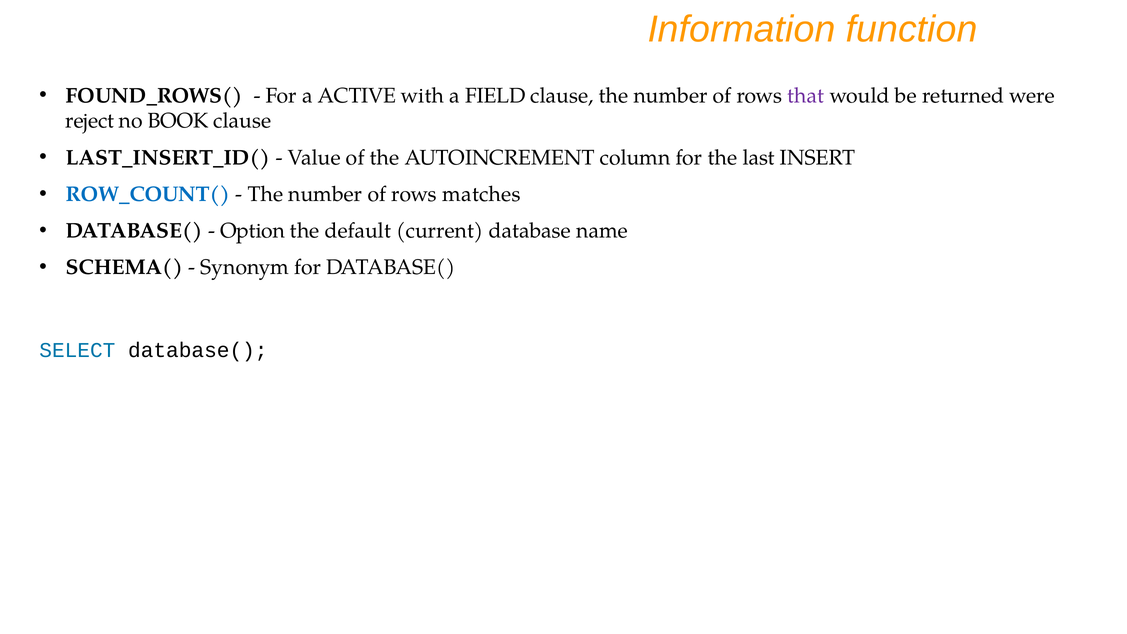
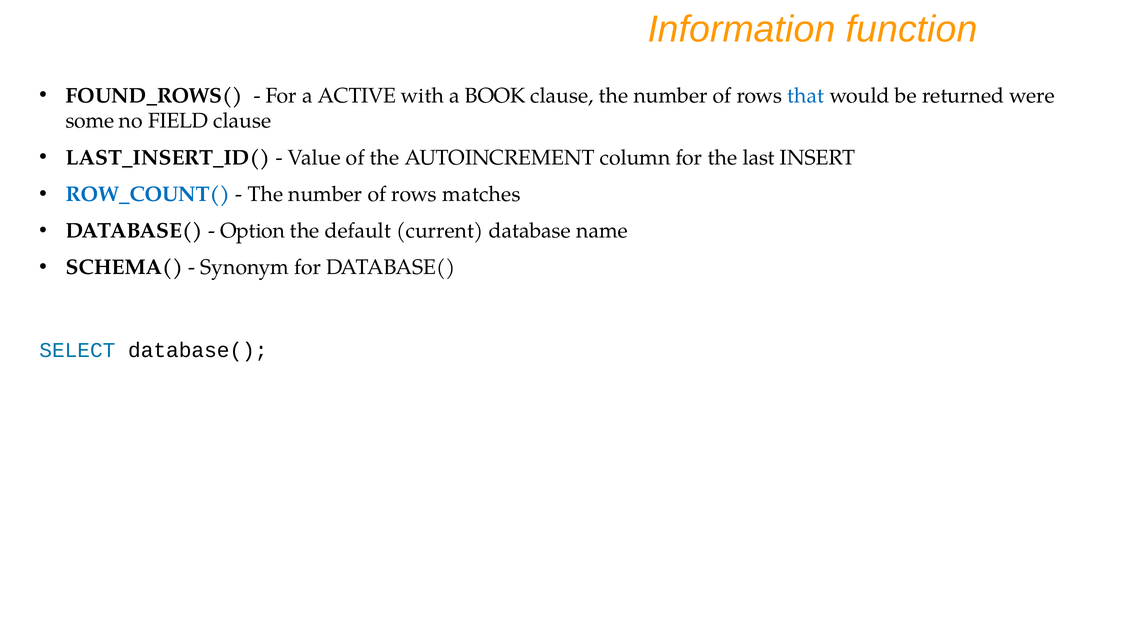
FIELD: FIELD -> BOOK
that colour: purple -> blue
reject: reject -> some
BOOK: BOOK -> FIELD
